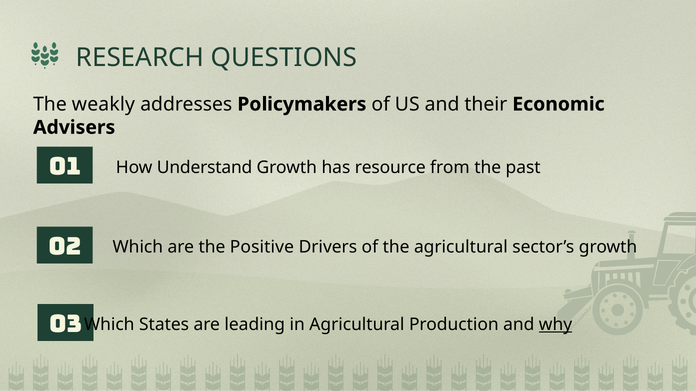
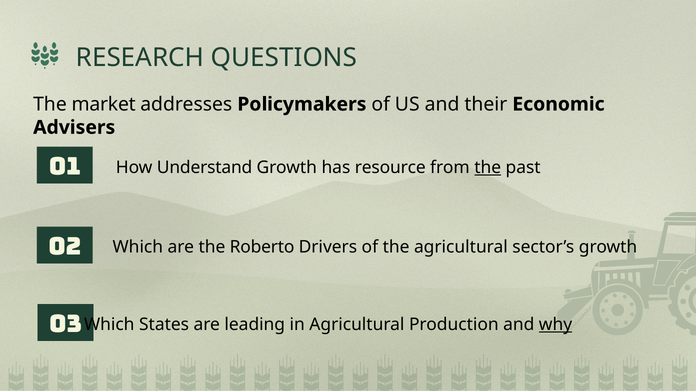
weakly: weakly -> market
the at (488, 168) underline: none -> present
Positive: Positive -> Roberto
